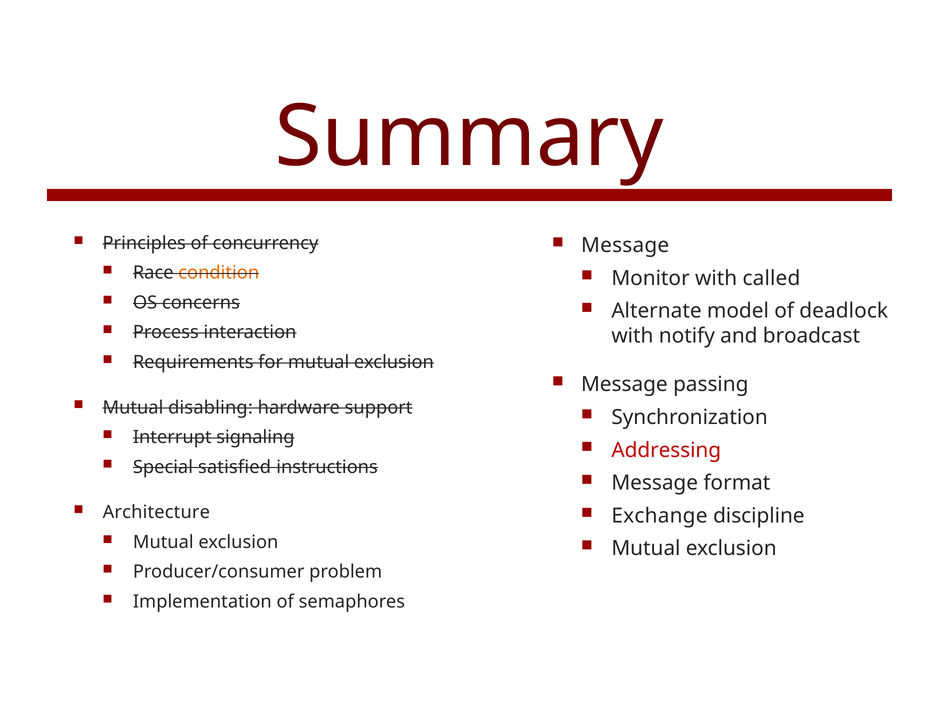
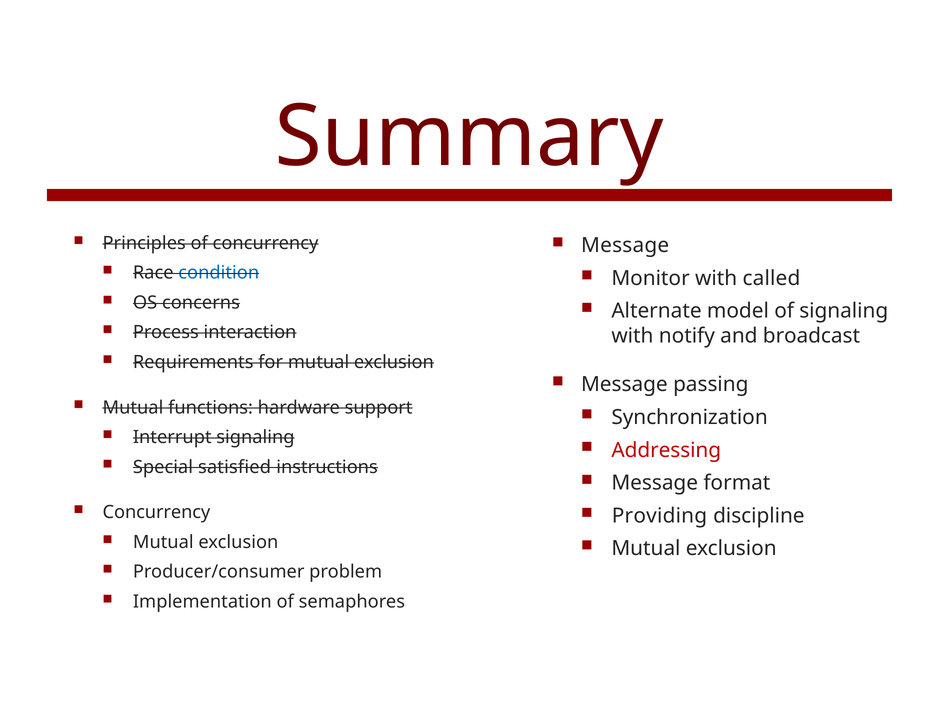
condition colour: orange -> blue
of deadlock: deadlock -> signaling
disabling: disabling -> functions
Architecture at (156, 513): Architecture -> Concurrency
Exchange: Exchange -> Providing
